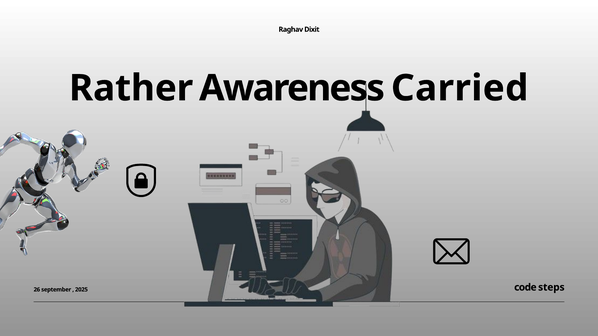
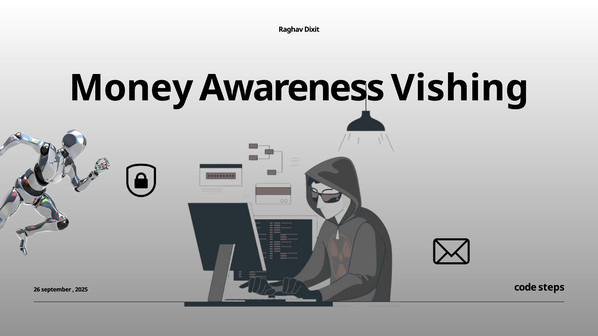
Rather: Rather -> Money
Carried: Carried -> Vishing
